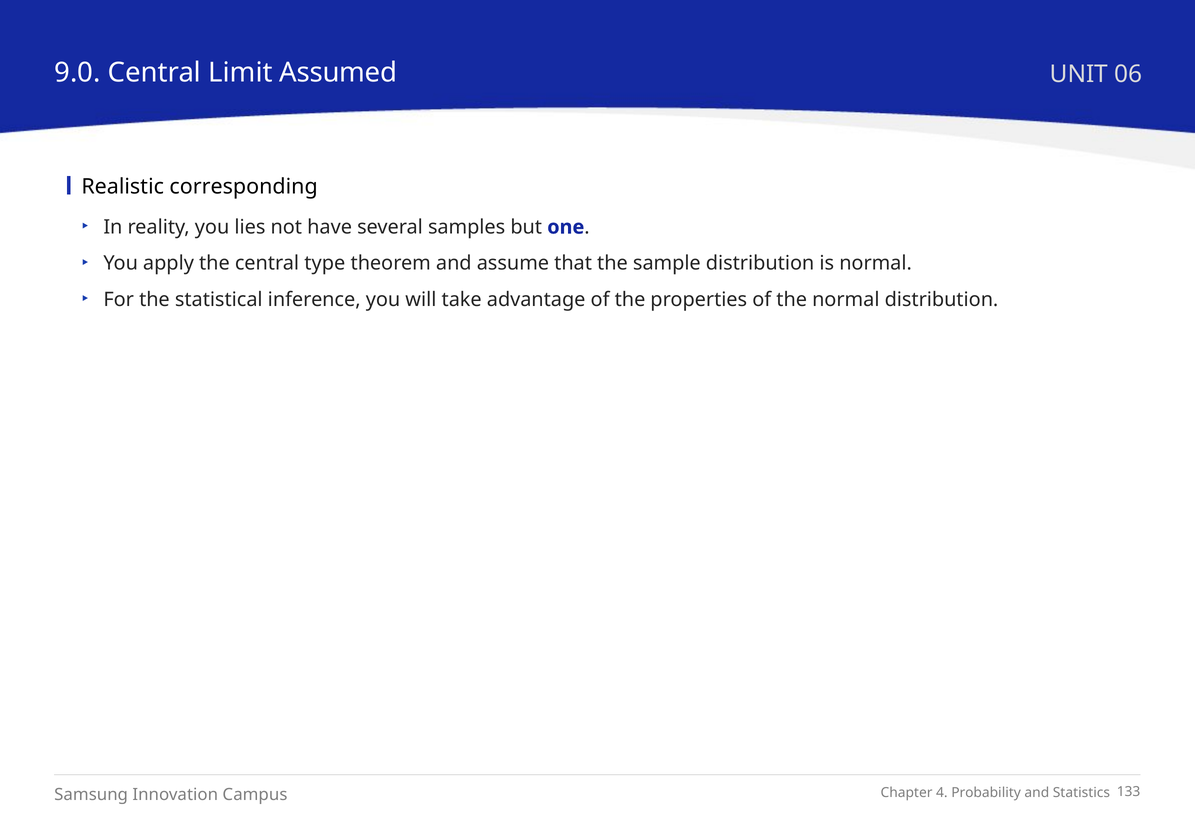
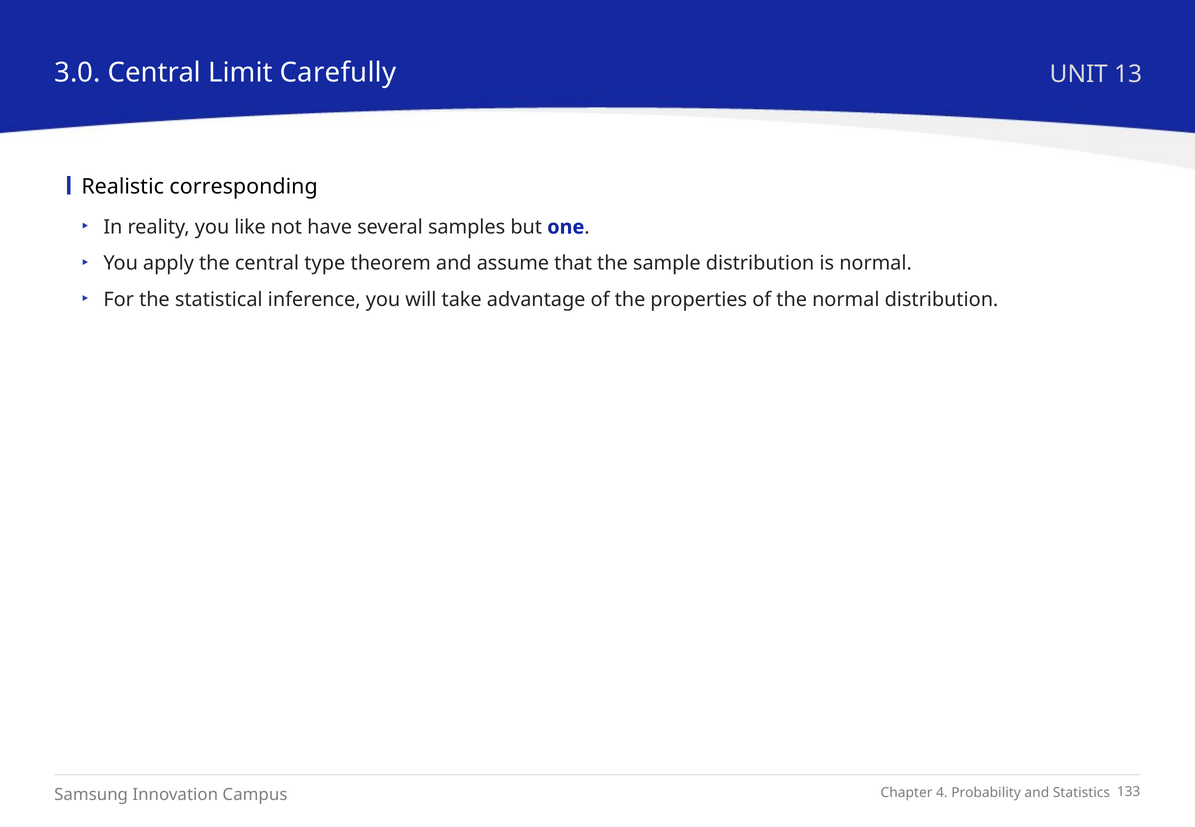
9.0: 9.0 -> 3.0
Assumed: Assumed -> Carefully
06: 06 -> 13
lies: lies -> like
